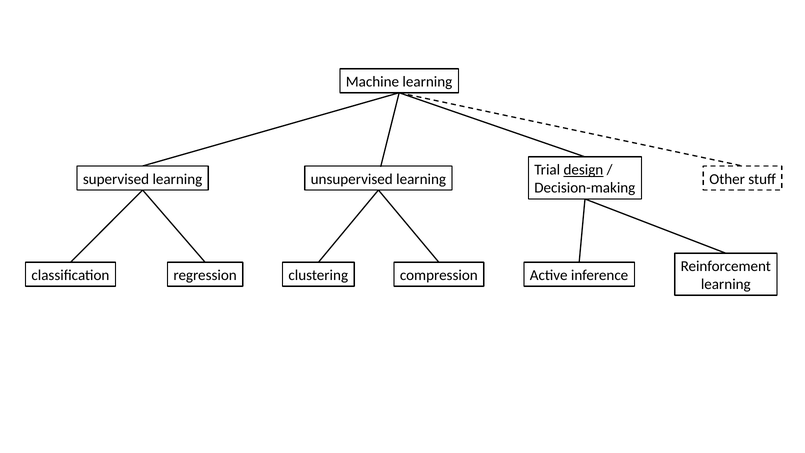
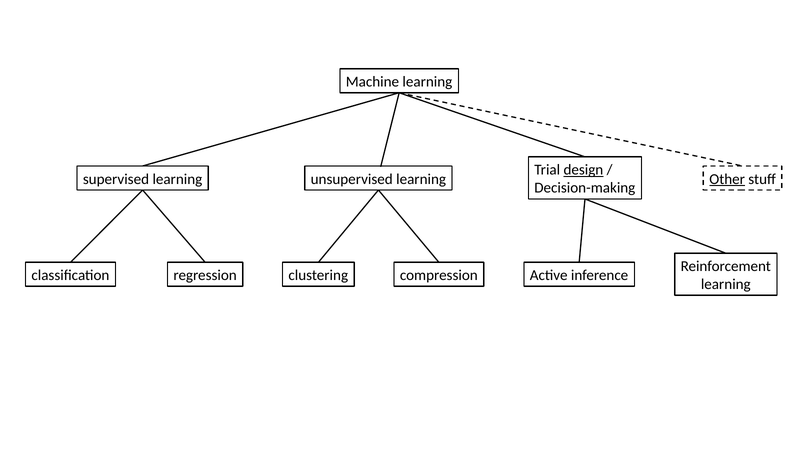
Other underline: none -> present
